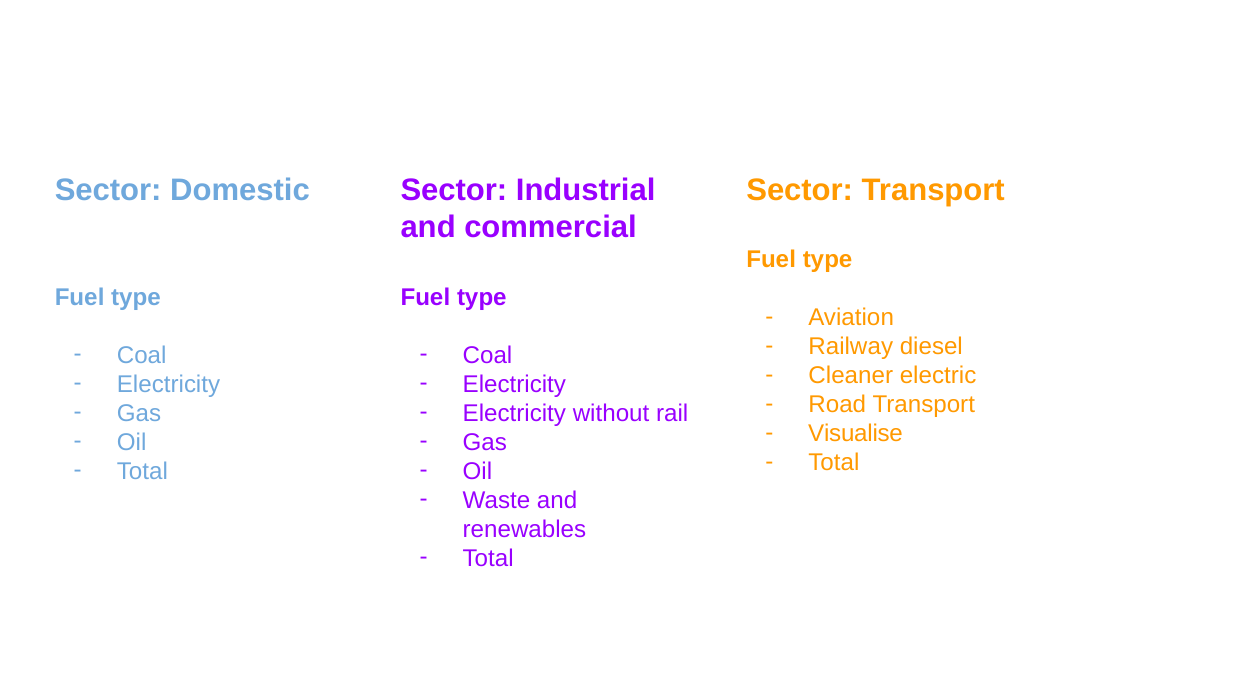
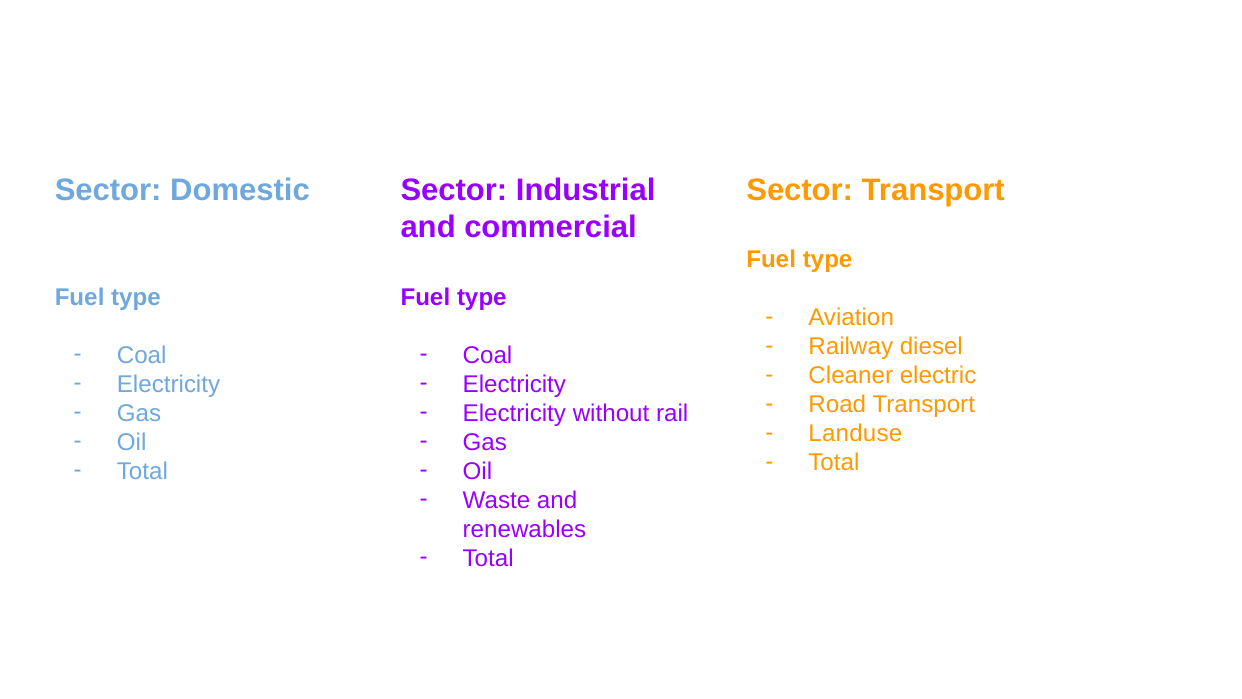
Visualise: Visualise -> Landuse
